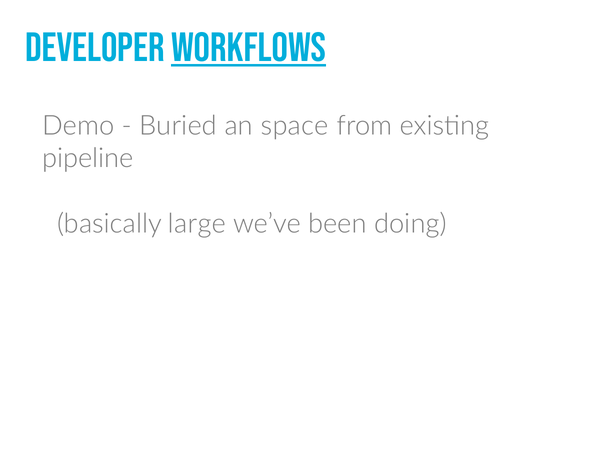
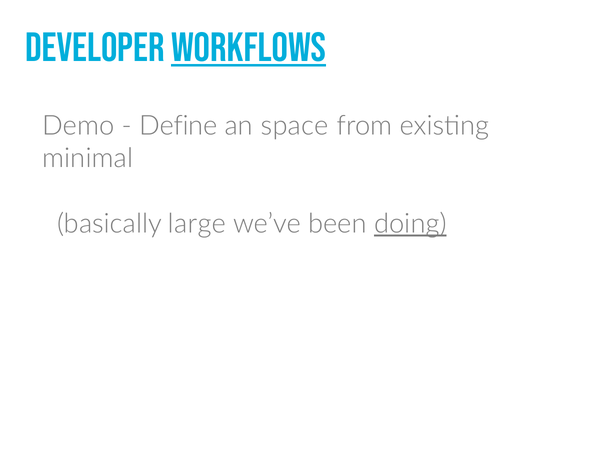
Buried: Buried -> Define
pipeline: pipeline -> minimal
doing underline: none -> present
